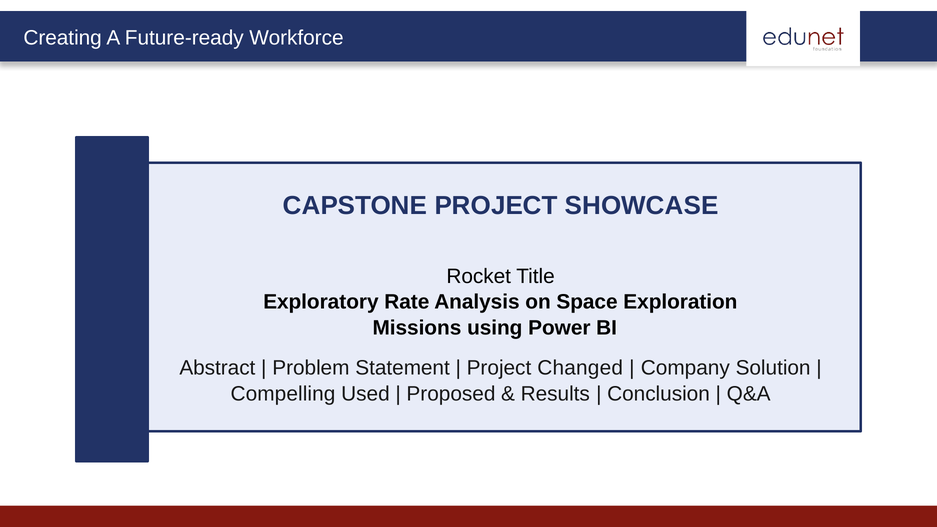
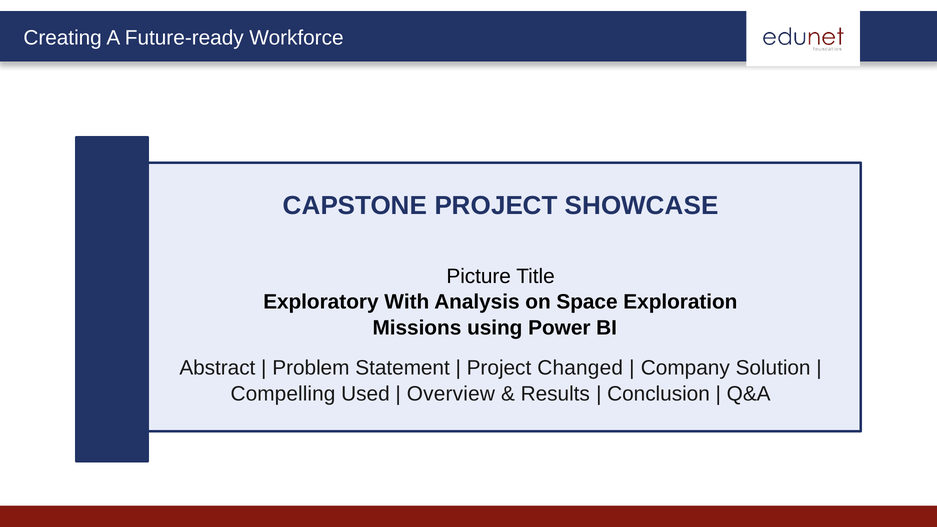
Rocket: Rocket -> Picture
Rate: Rate -> With
Proposed: Proposed -> Overview
